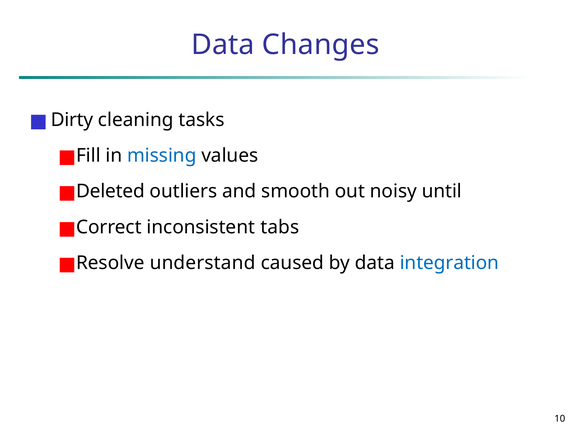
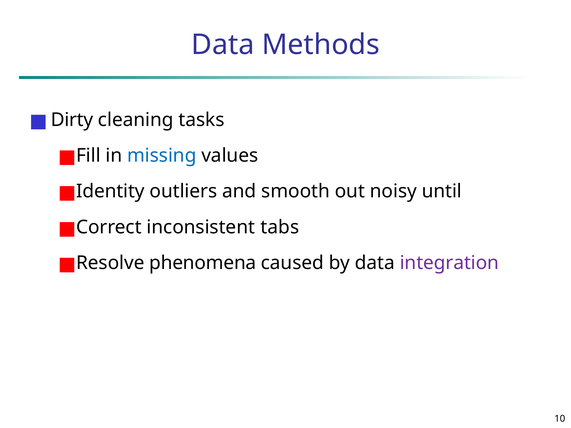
Changes: Changes -> Methods
Deleted: Deleted -> Identity
understand: understand -> phenomena
integration colour: blue -> purple
